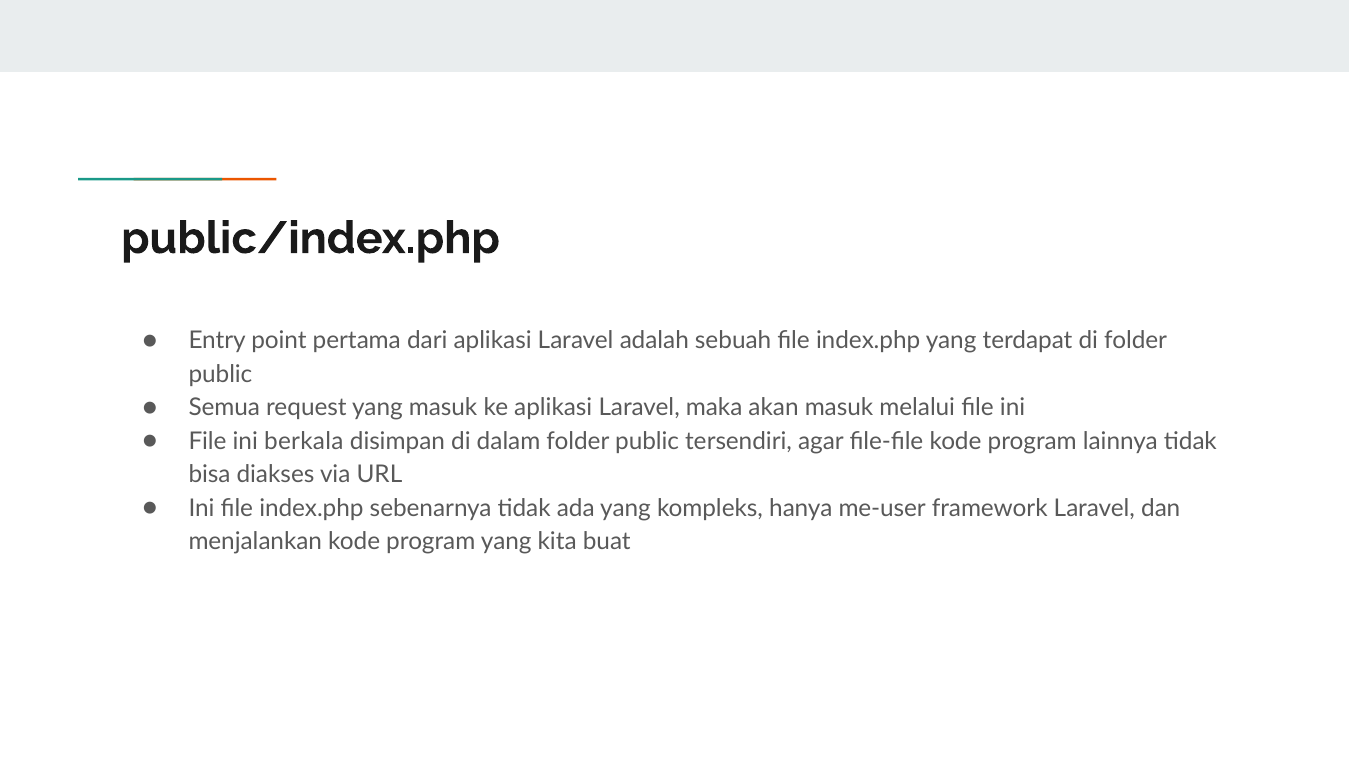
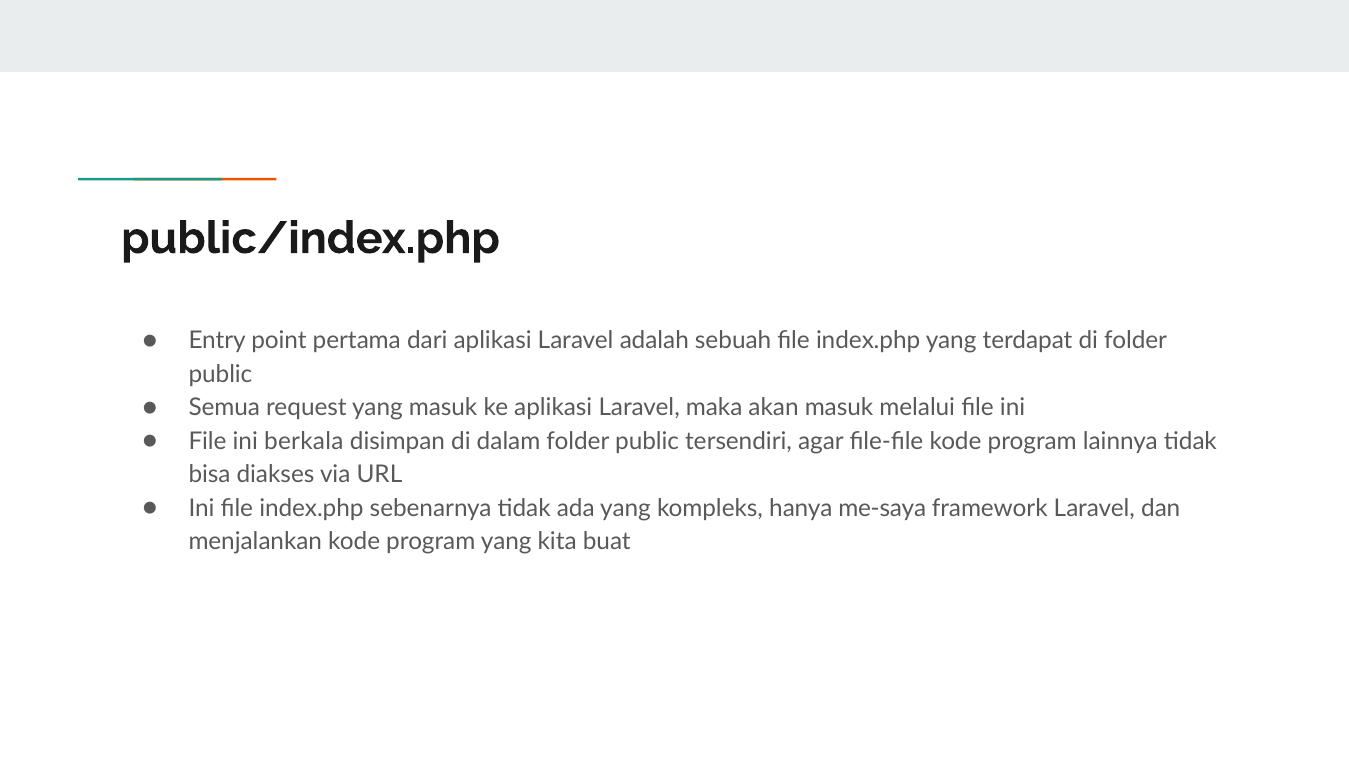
me-user: me-user -> me-saya
